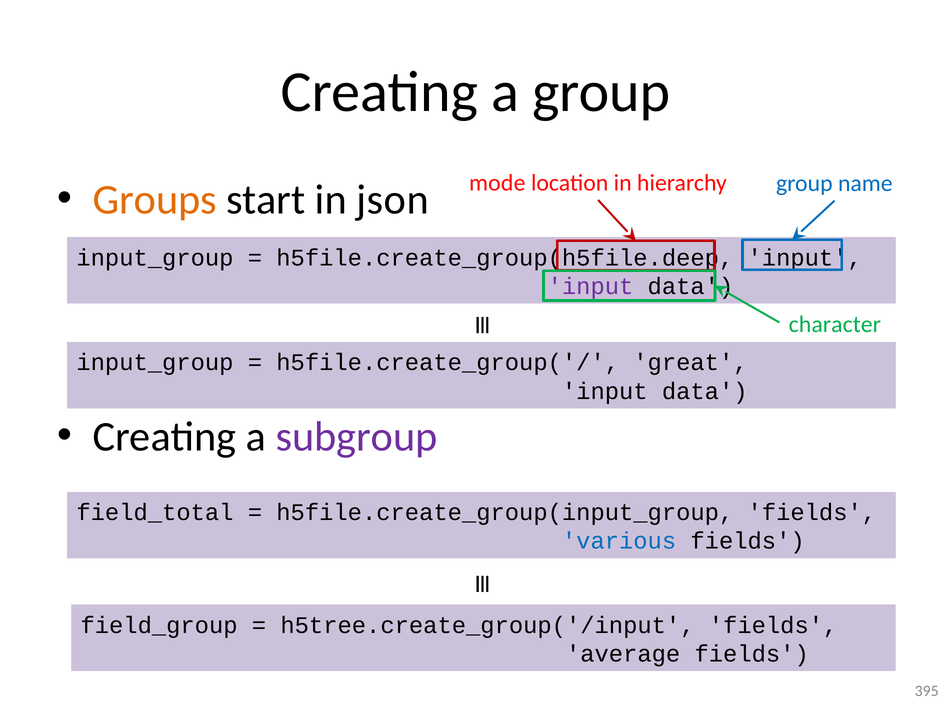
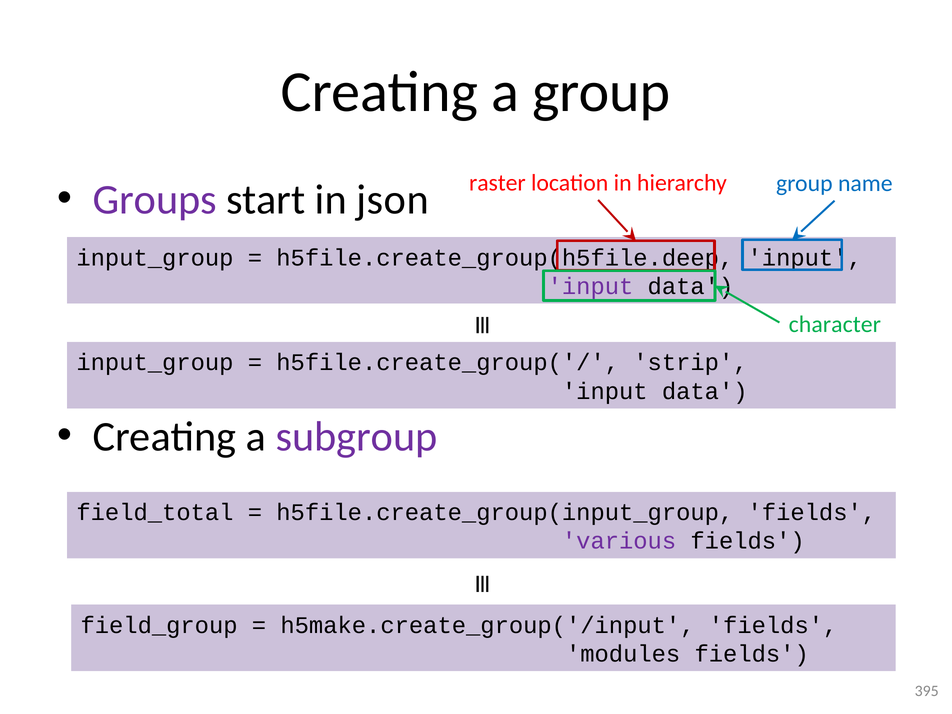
mode: mode -> raster
Groups colour: orange -> purple
great: great -> strip
various colour: blue -> purple
h5tree.create_group('/input: h5tree.create_group('/input -> h5make.create_group('/input
average: average -> modules
